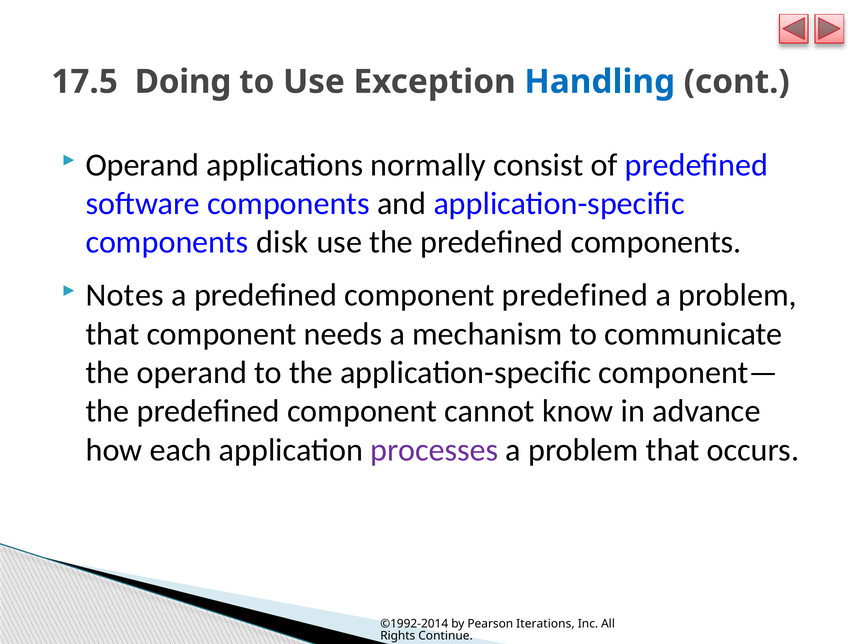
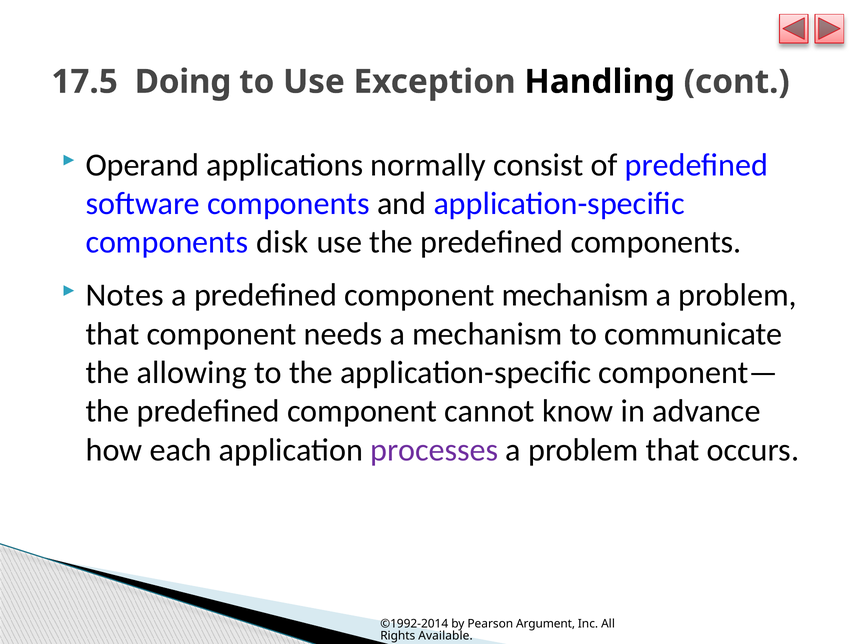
Handling colour: blue -> black
component predefined: predefined -> mechanism
the operand: operand -> allowing
Iterations: Iterations -> Argument
Continue: Continue -> Available
